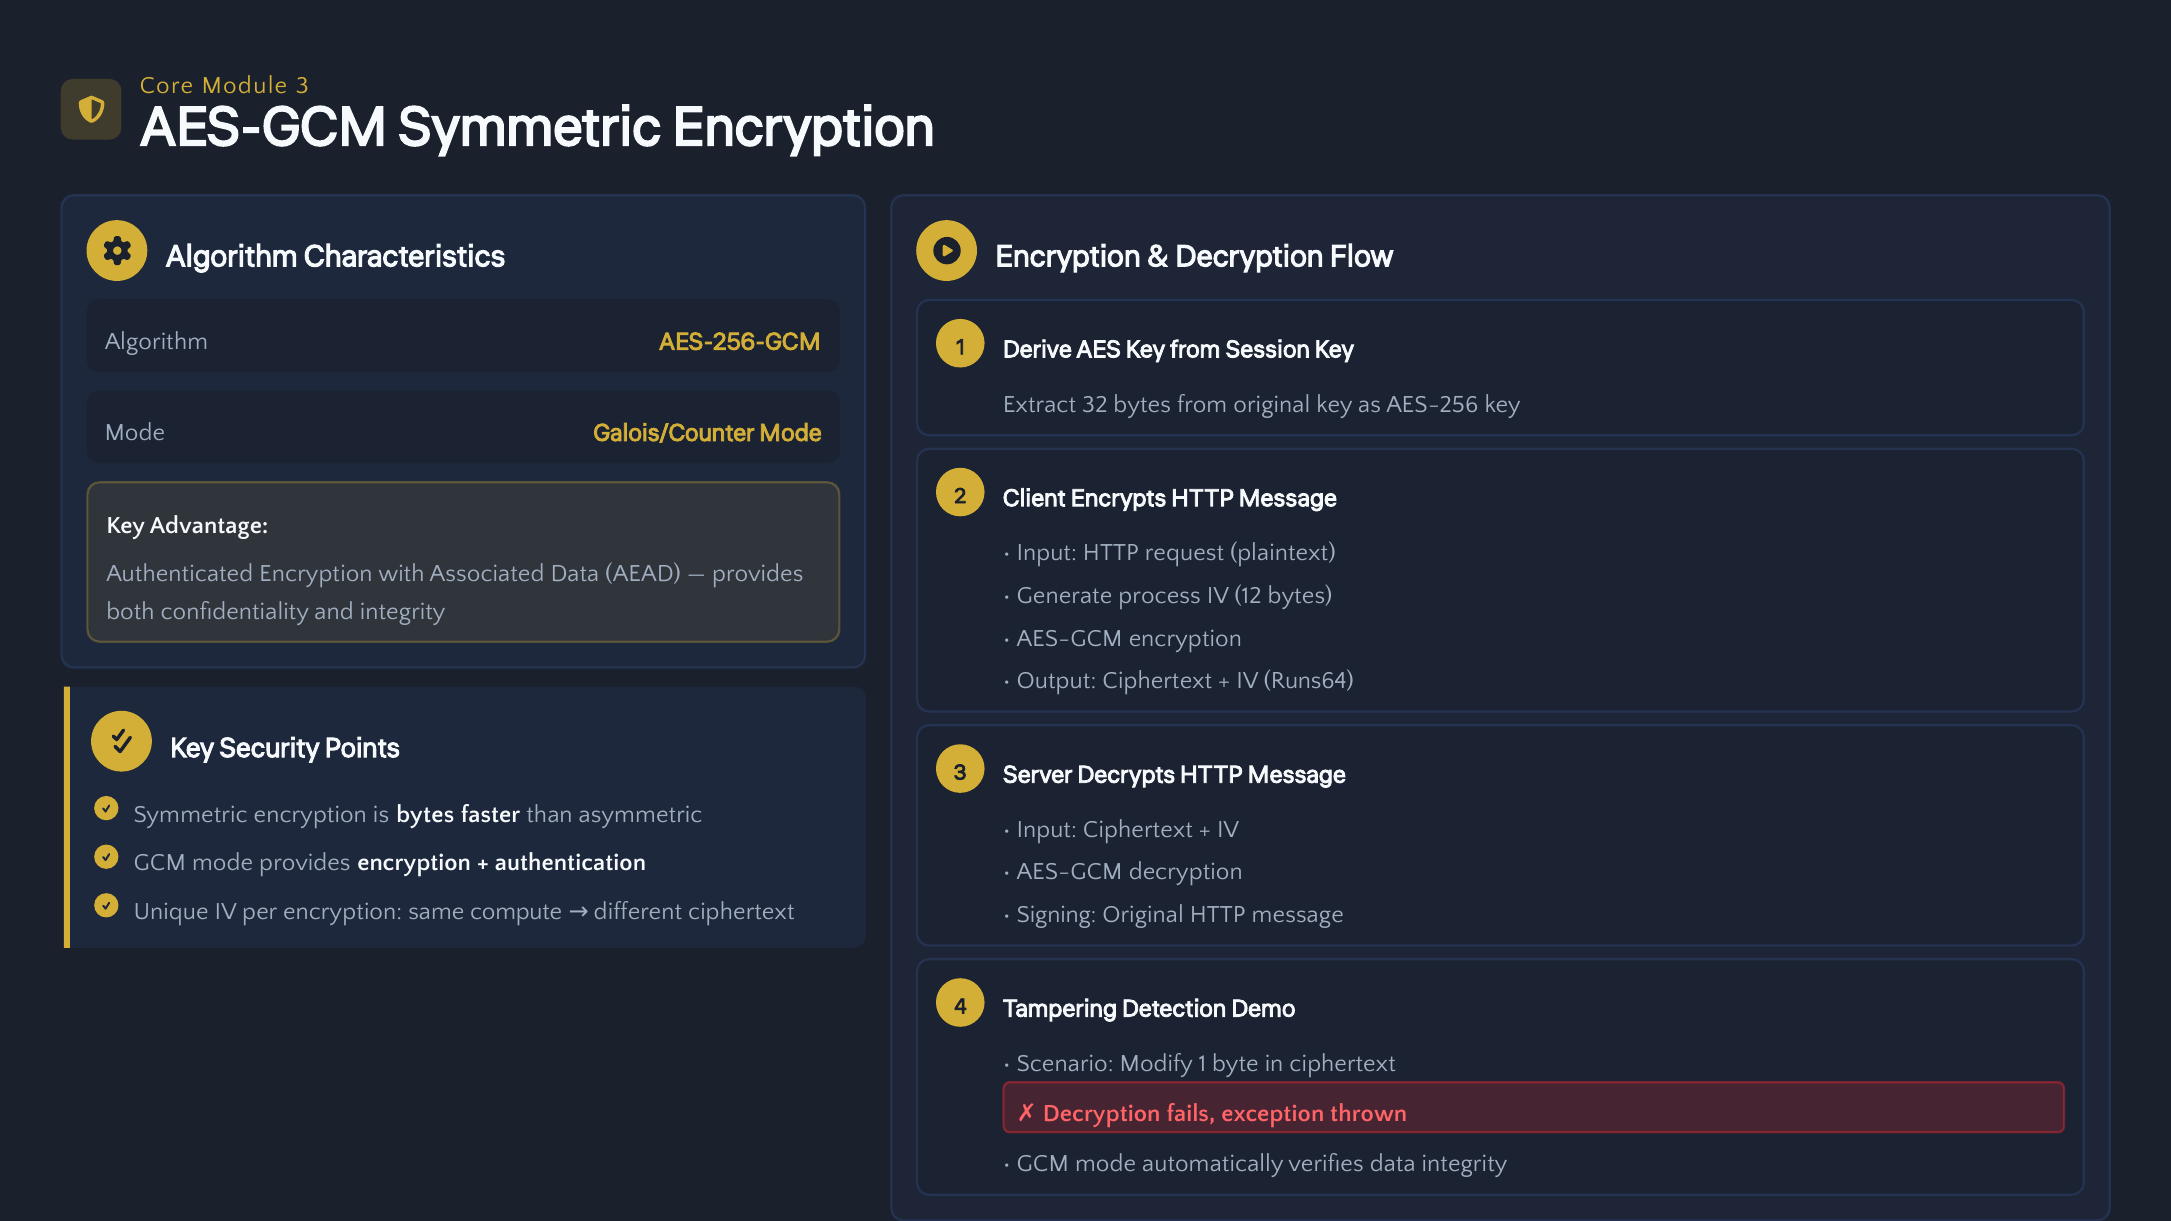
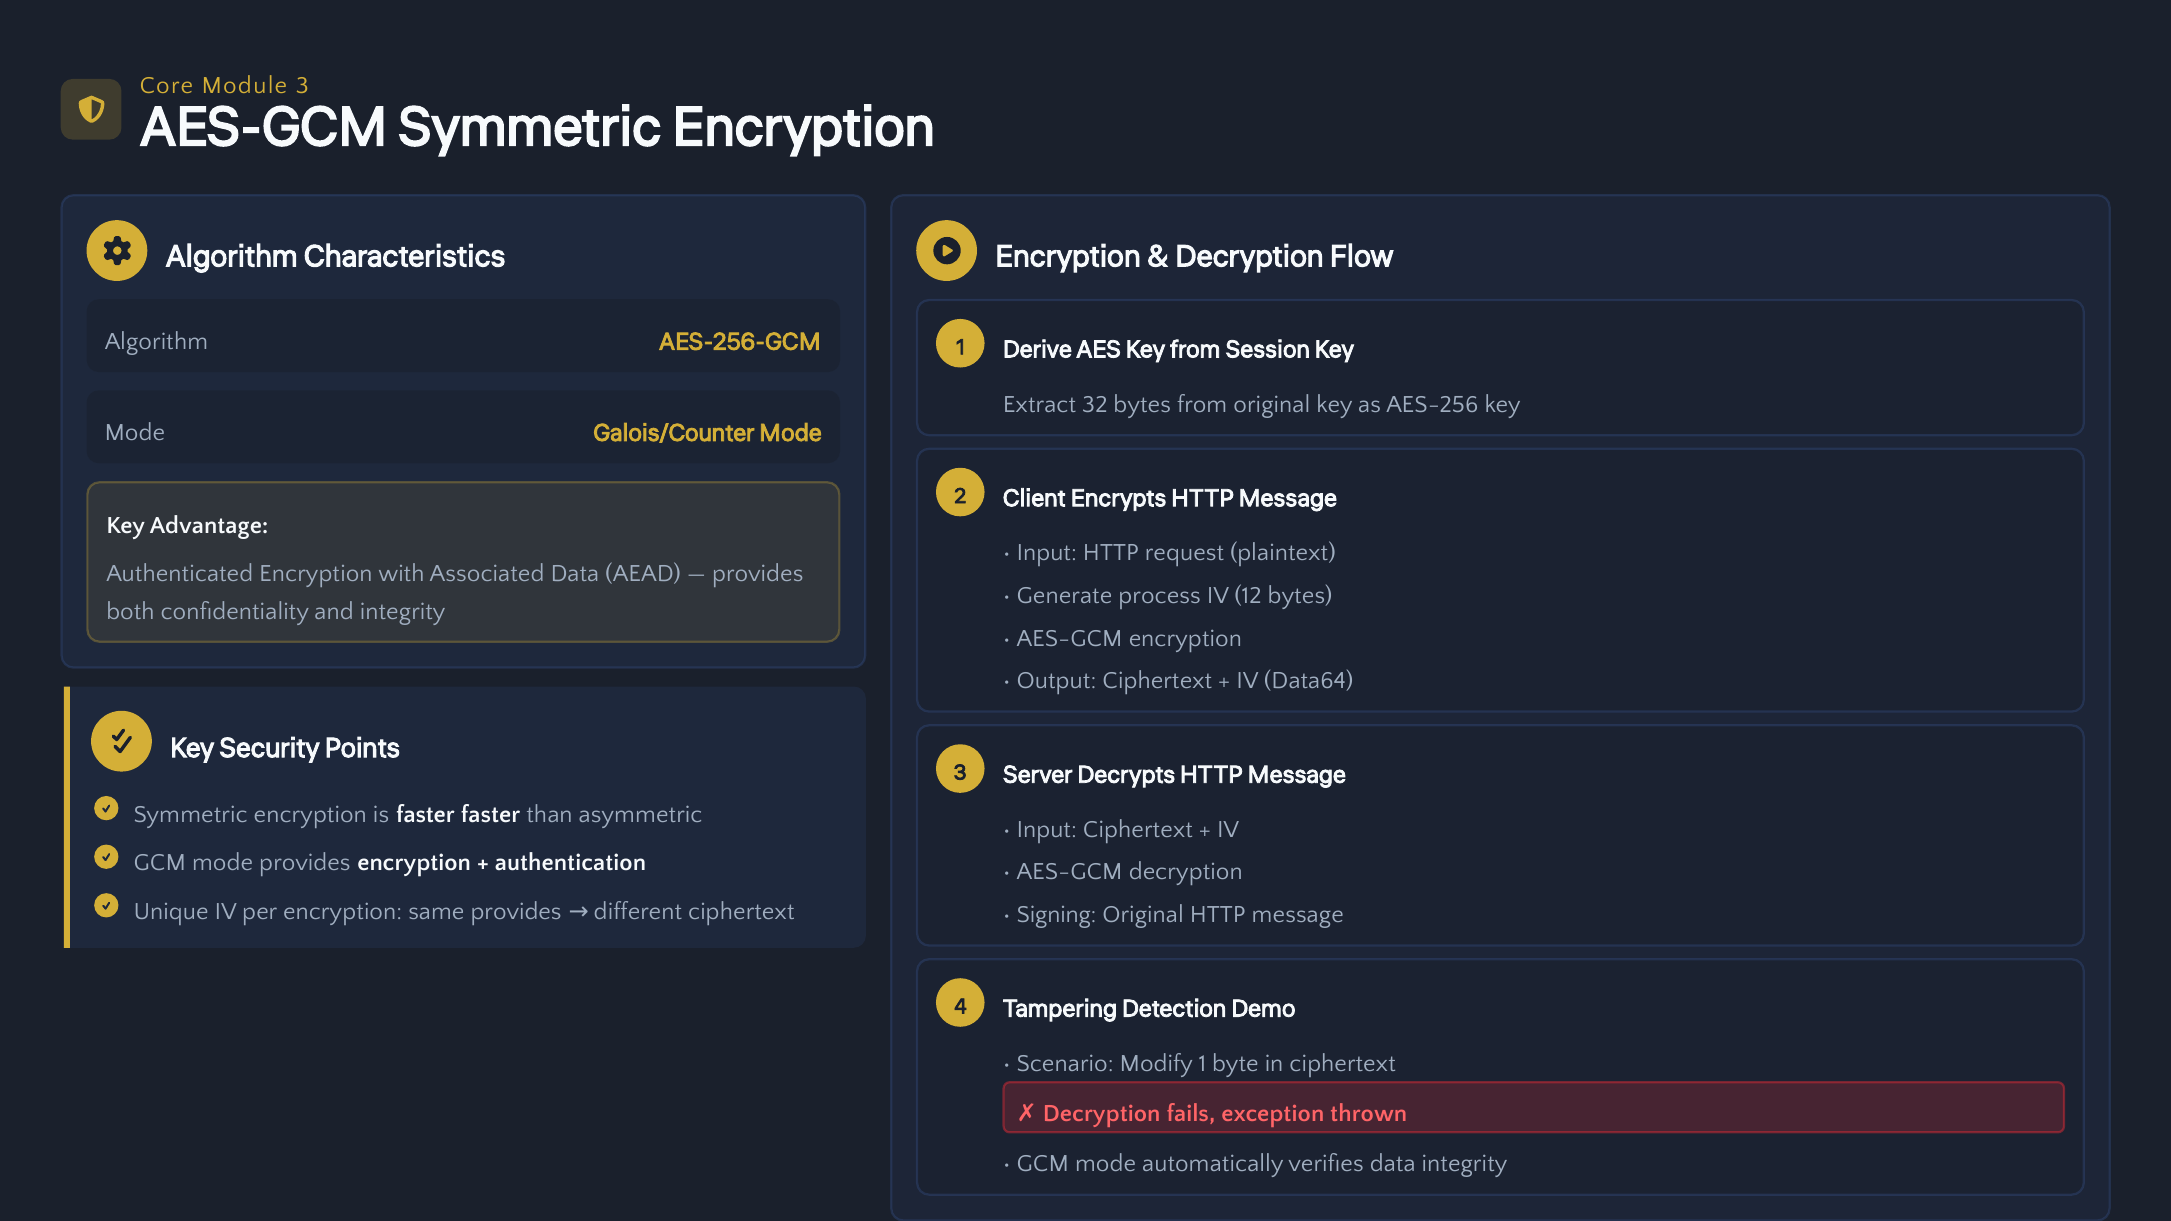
Runs64: Runs64 -> Data64
is bytes: bytes -> faster
same compute: compute -> provides
